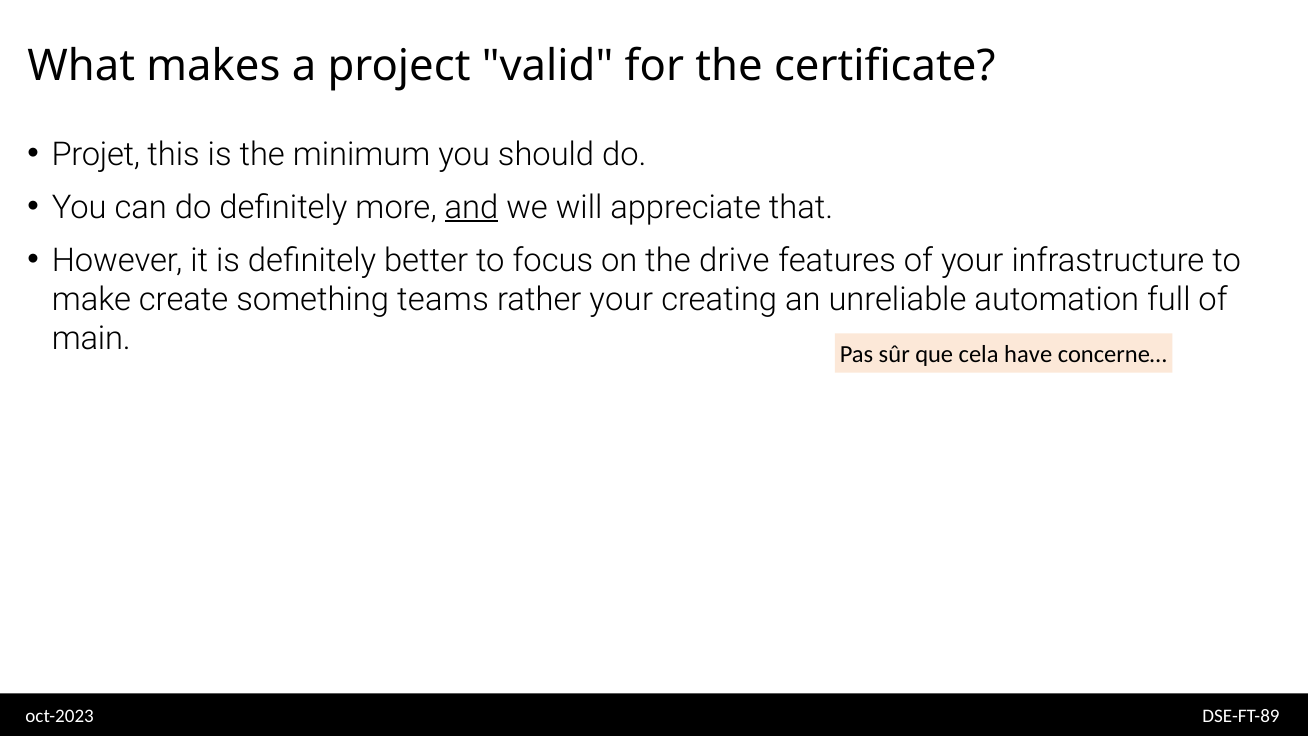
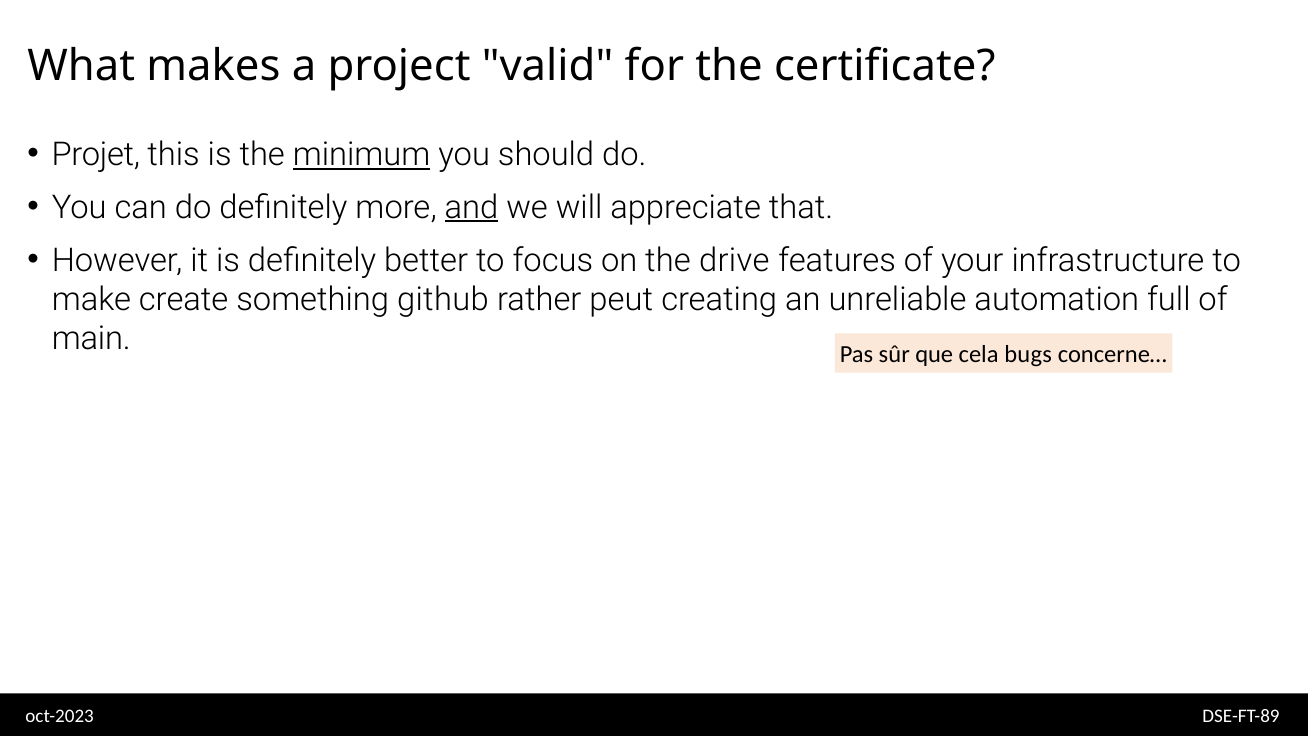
minimum underline: none -> present
teams: teams -> github
rather your: your -> peut
have: have -> bugs
